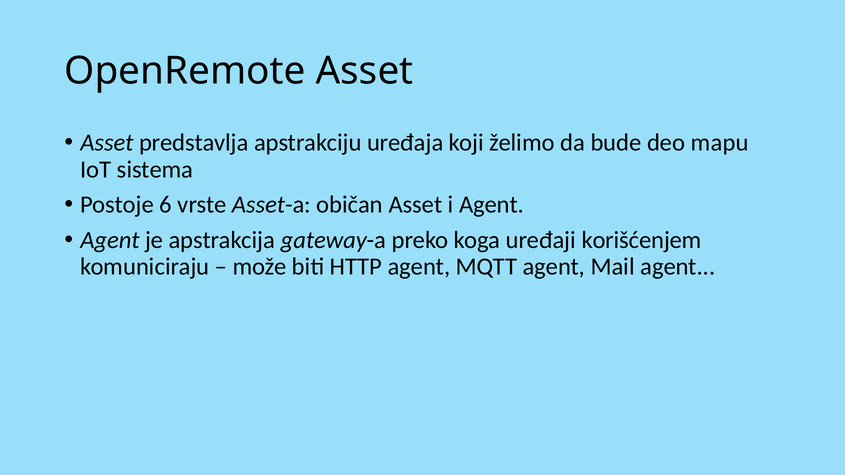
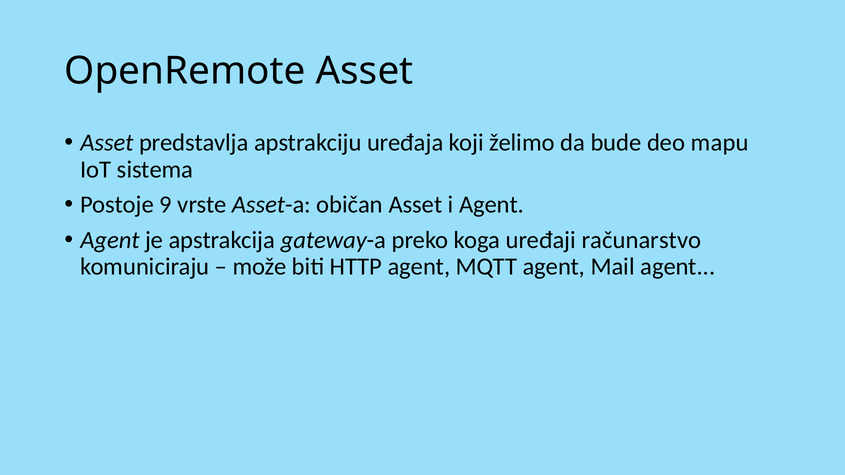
6: 6 -> 9
korišćenjem: korišćenjem -> računarstvo
